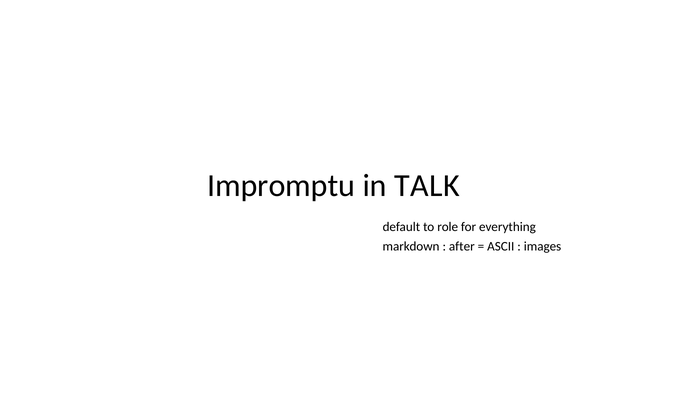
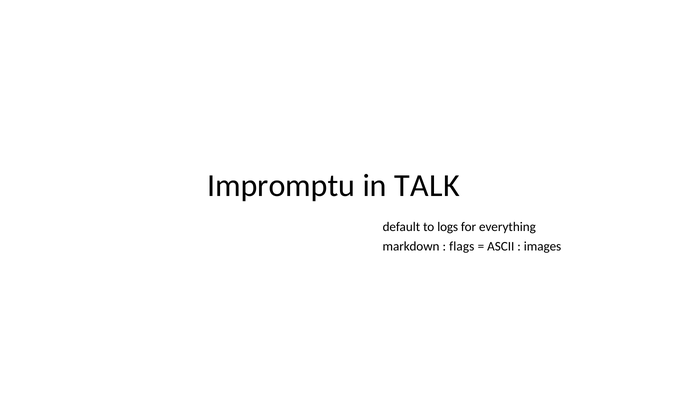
role: role -> logs
after: after -> flags
